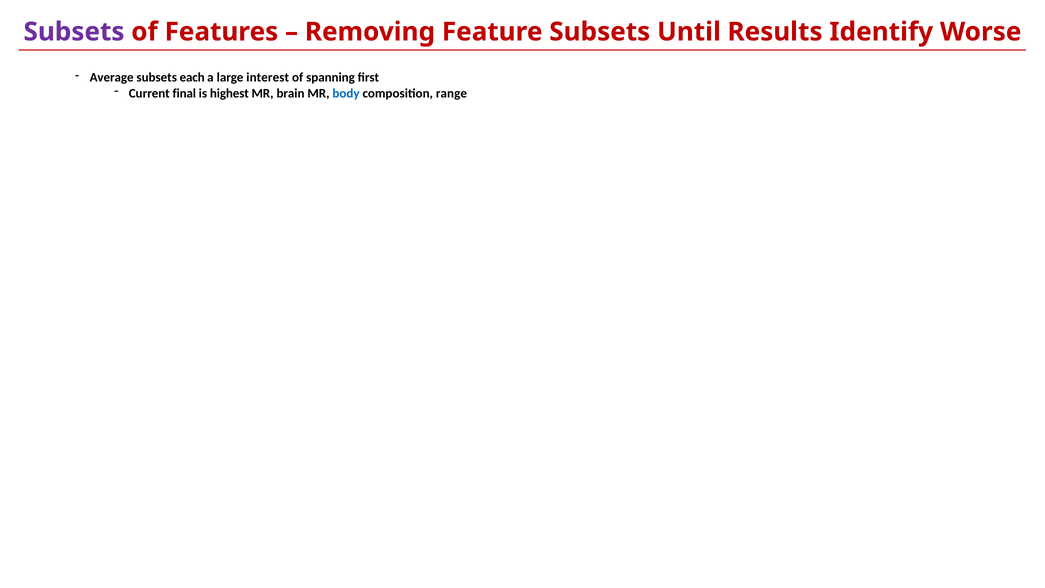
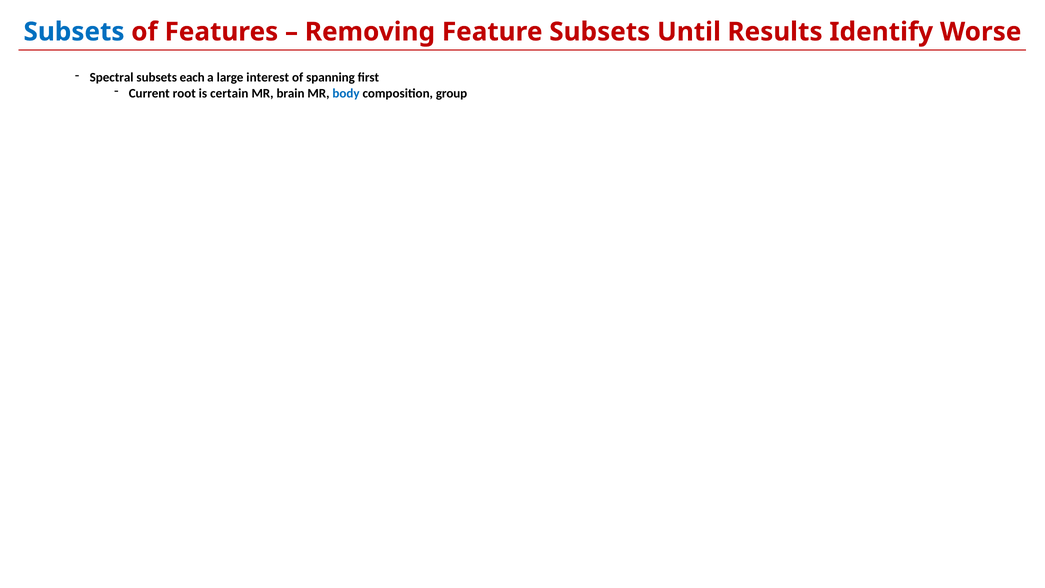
Subsets at (74, 32) colour: purple -> blue
Average: Average -> Spectral
final: final -> root
highest: highest -> certain
range: range -> group
